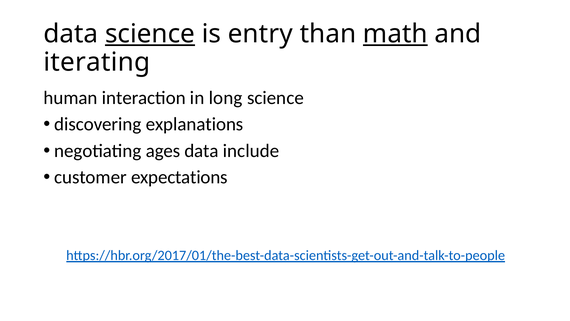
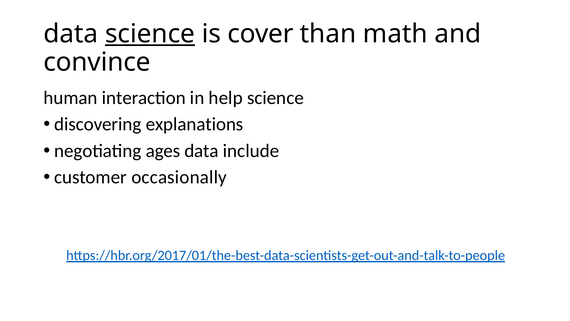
entry: entry -> cover
math underline: present -> none
iterating: iterating -> convince
long: long -> help
expectations: expectations -> occasionally
